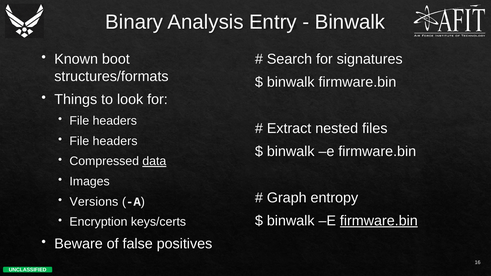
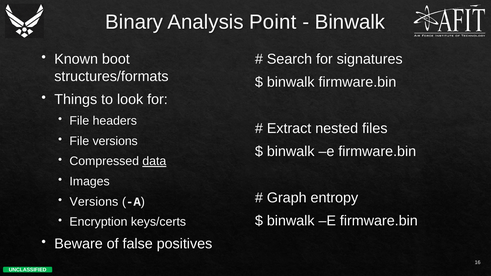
Entry: Entry -> Point
headers at (115, 141): headers -> versions
firmware.bin at (379, 221) underline: present -> none
